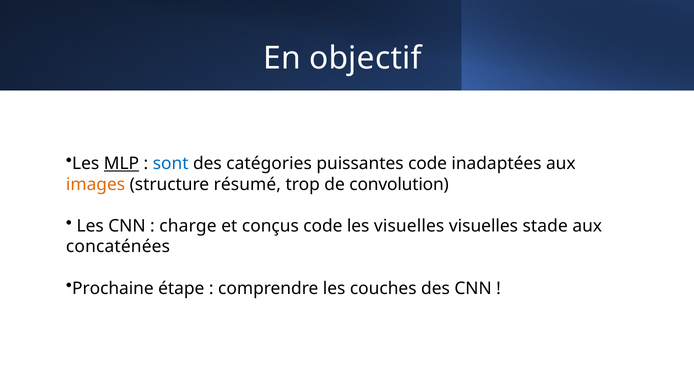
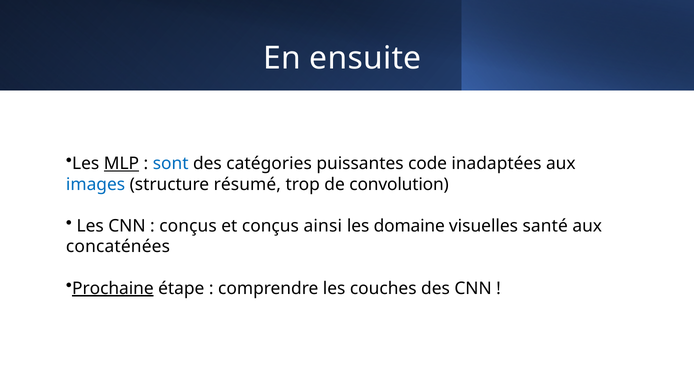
objectif: objectif -> ensuite
images colour: orange -> blue
charge at (188, 226): charge -> conçus
conçus code: code -> ainsi
les visuelles: visuelles -> domaine
stade: stade -> santé
Prochaine underline: none -> present
